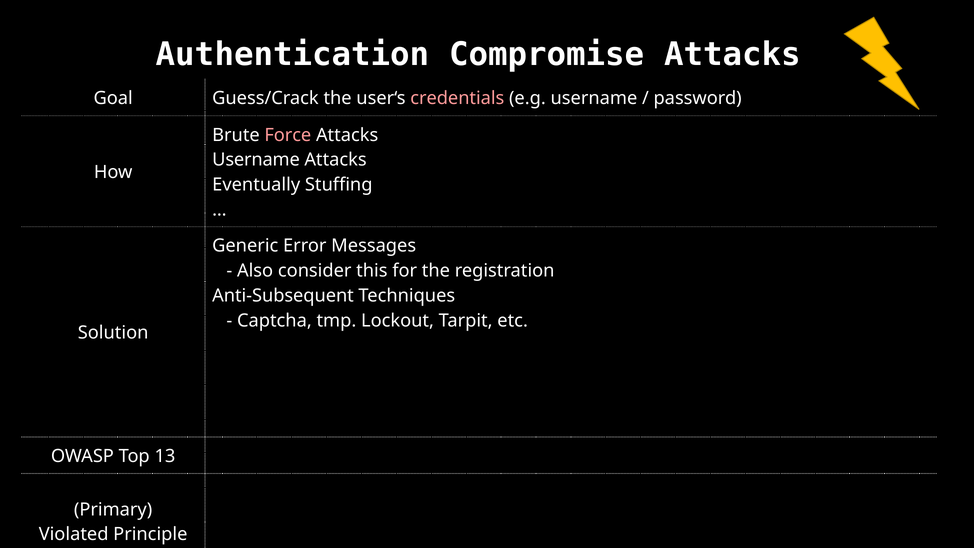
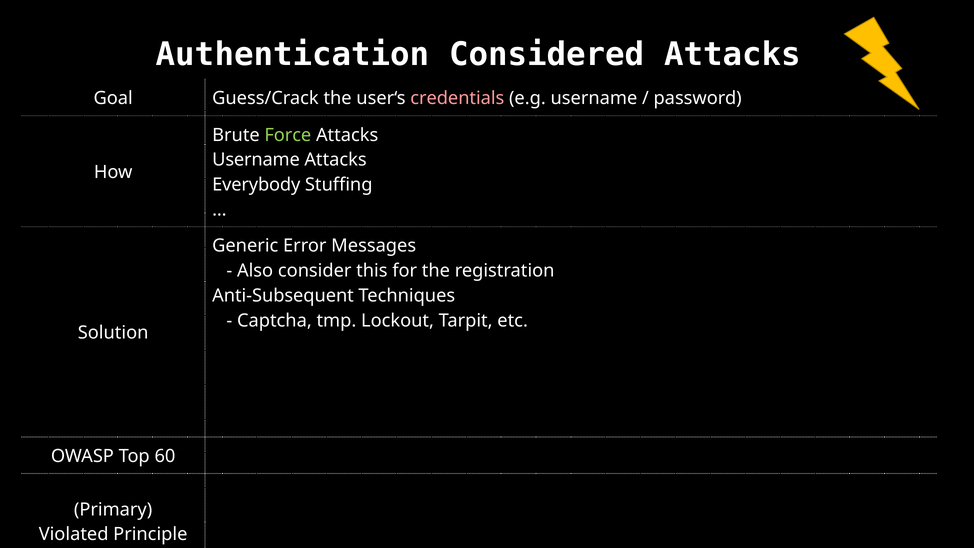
Compromise: Compromise -> Considered
Force colour: pink -> light green
Eventually: Eventually -> Everybody
13: 13 -> 60
